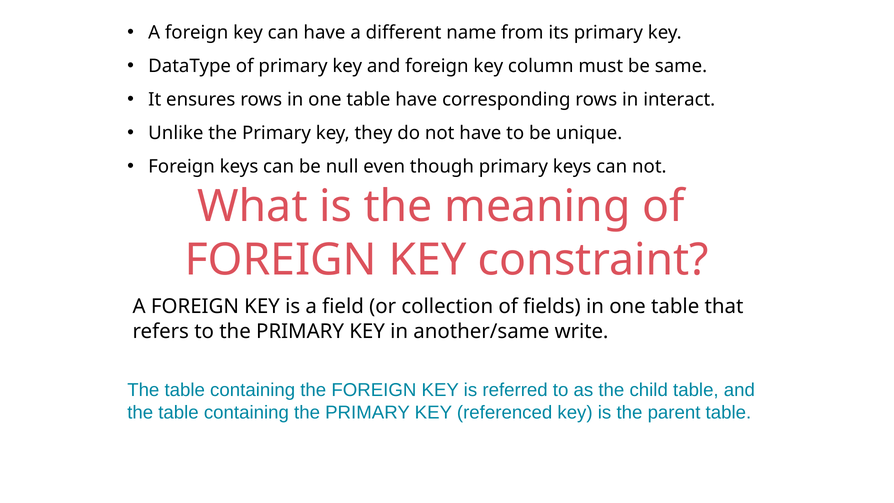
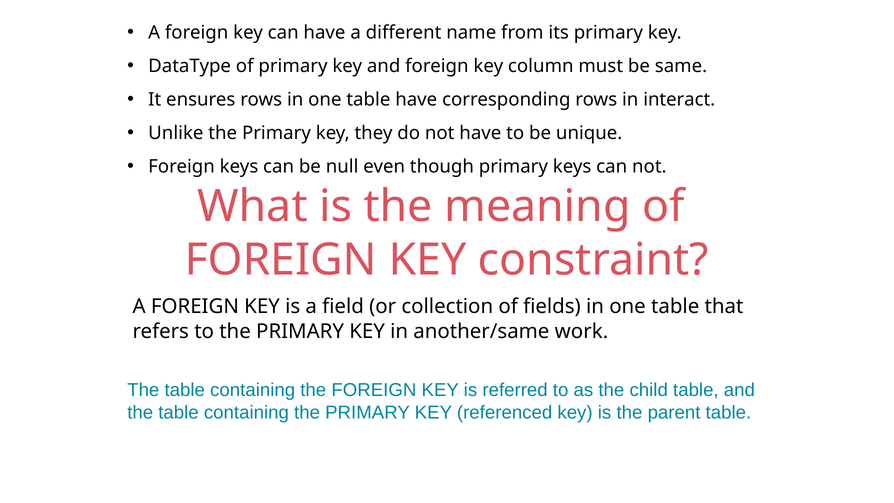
write: write -> work
